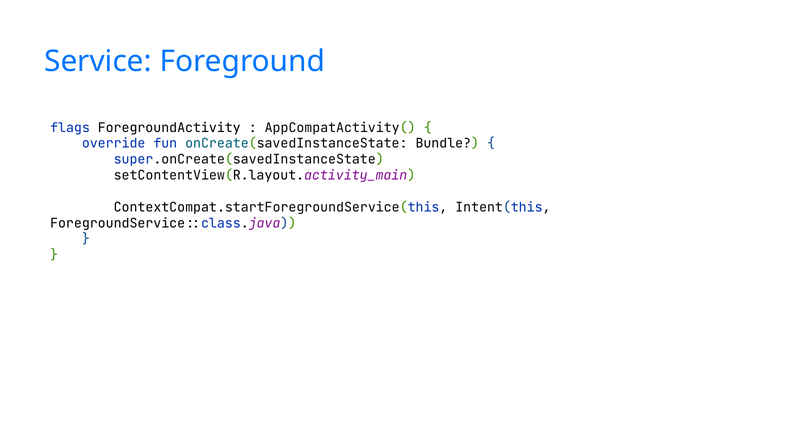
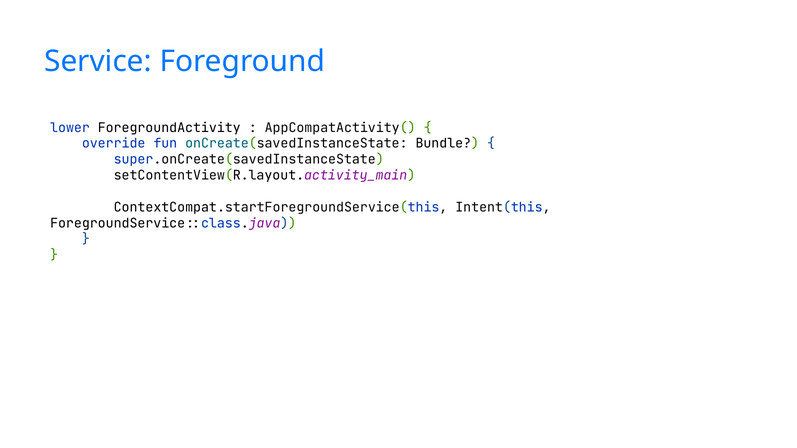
flags: flags -> lower
